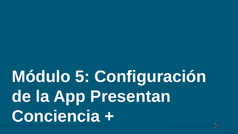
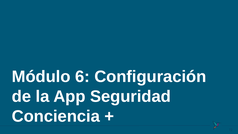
5: 5 -> 6
Presentan: Presentan -> Seguridad
